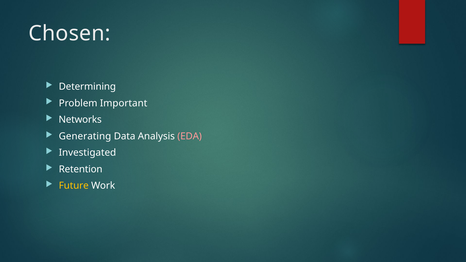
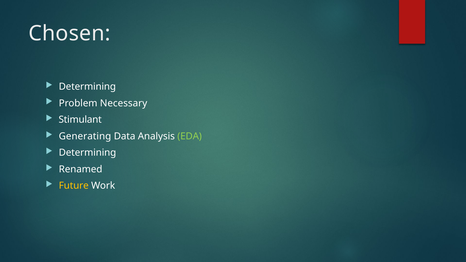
Important: Important -> Necessary
Networks: Networks -> Stimulant
EDA colour: pink -> light green
Investigated at (87, 153): Investigated -> Determining
Retention: Retention -> Renamed
